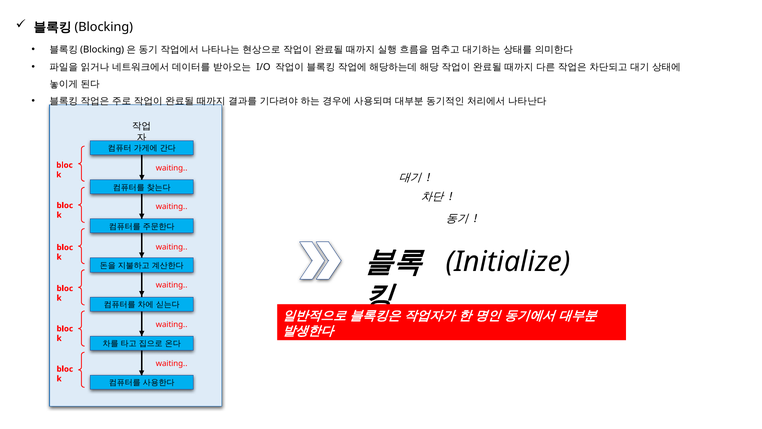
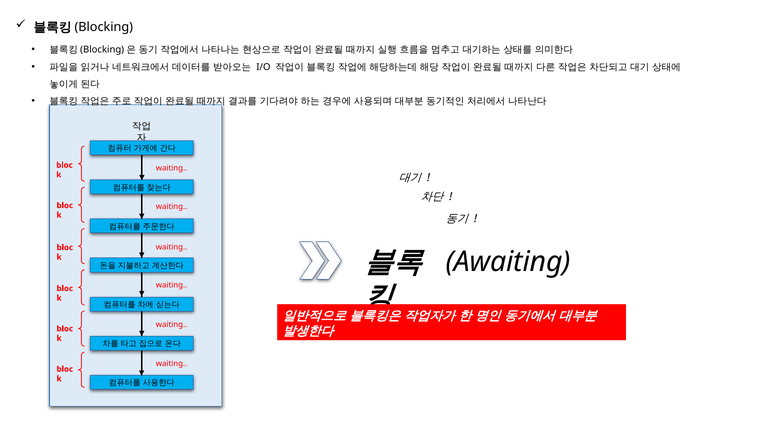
Initialize: Initialize -> Awaiting
